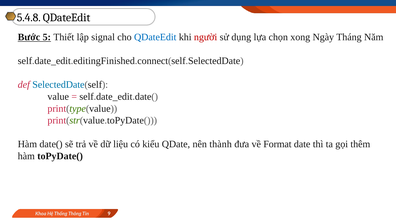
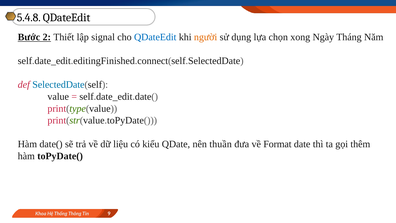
5: 5 -> 2
người colour: red -> orange
thành: thành -> thuần
